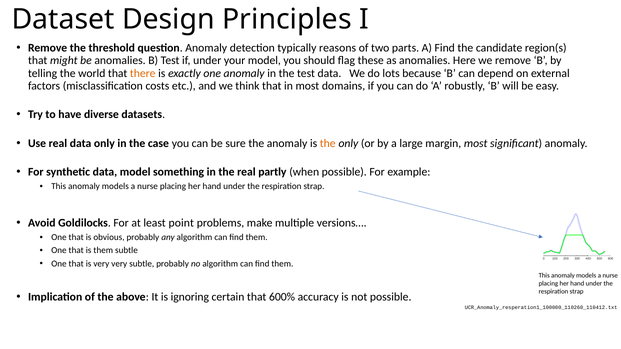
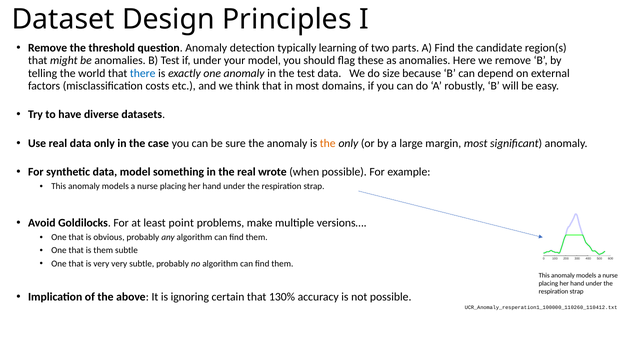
reasons: reasons -> learning
there colour: orange -> blue
lots: lots -> size
partly: partly -> wrote
600%: 600% -> 130%
